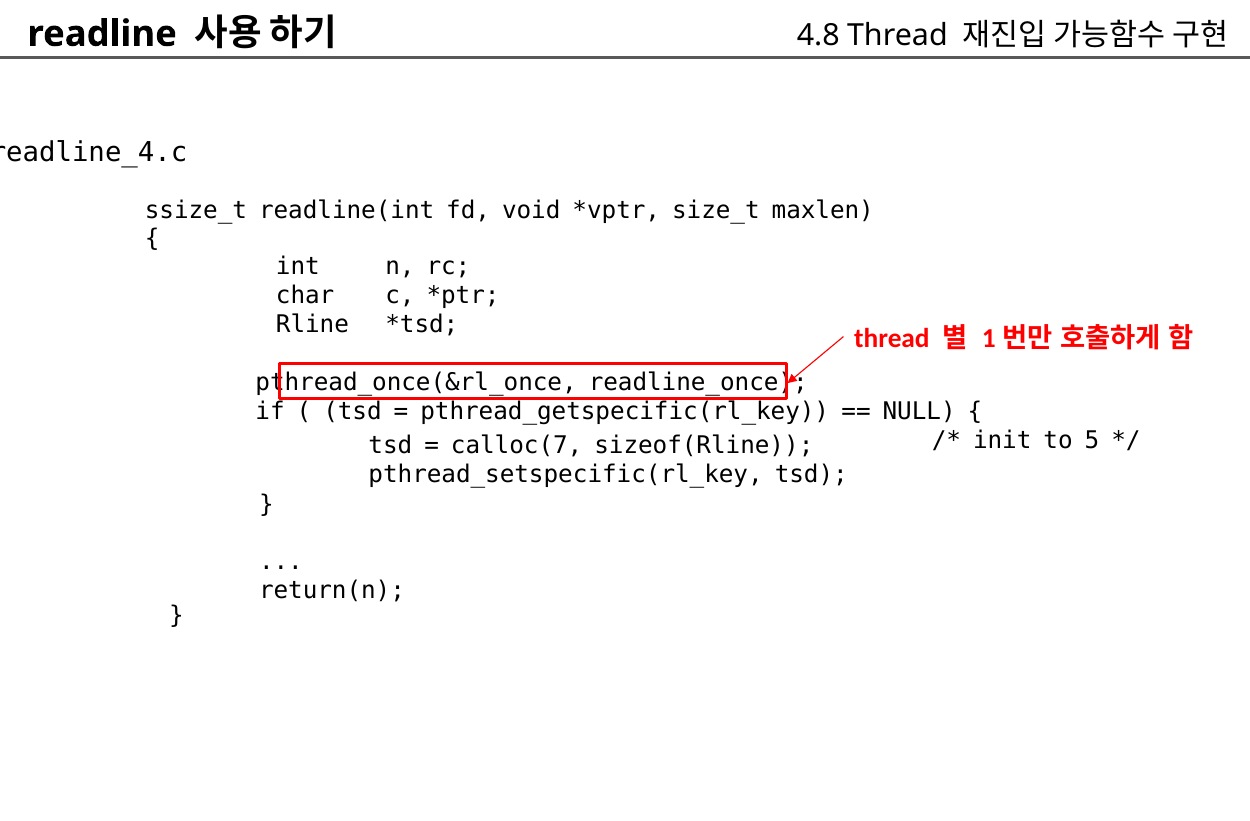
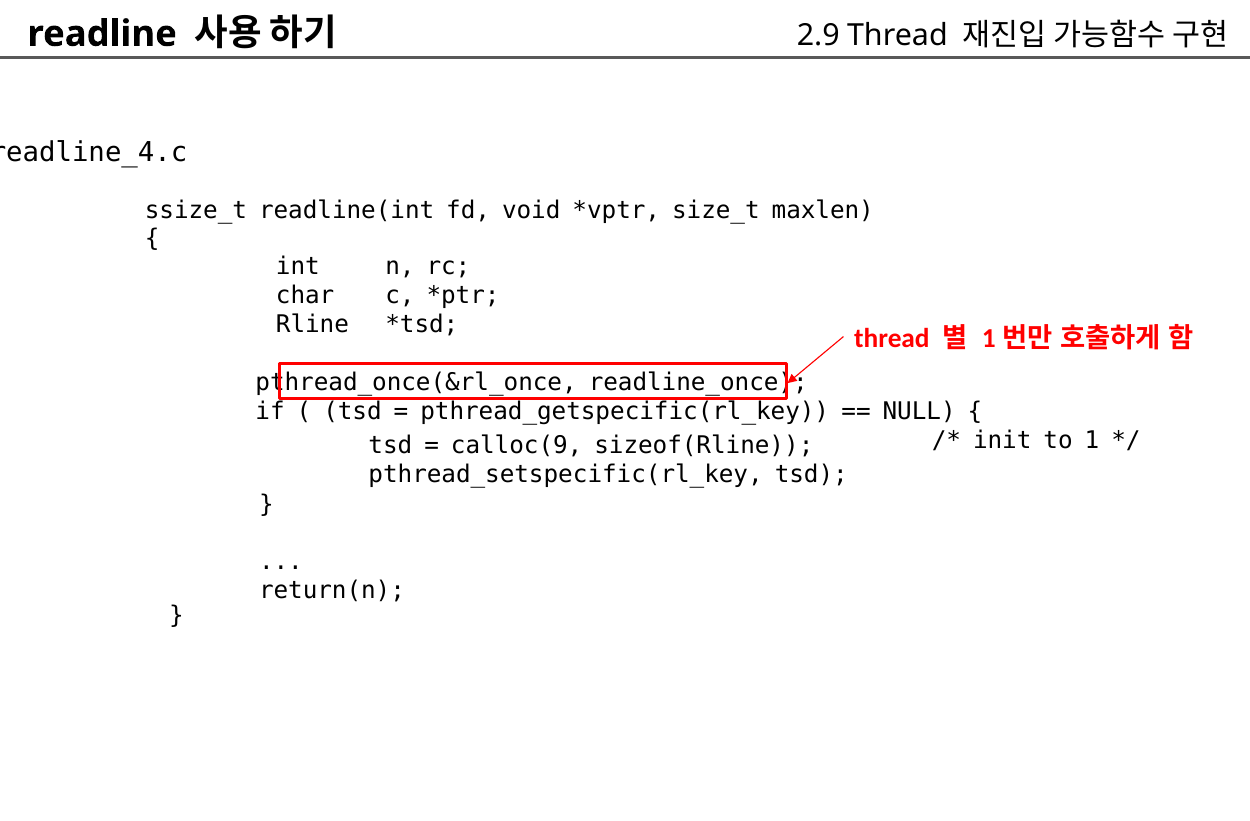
4.8: 4.8 -> 2.9
5: 5 -> 1
calloc(7: calloc(7 -> calloc(9
